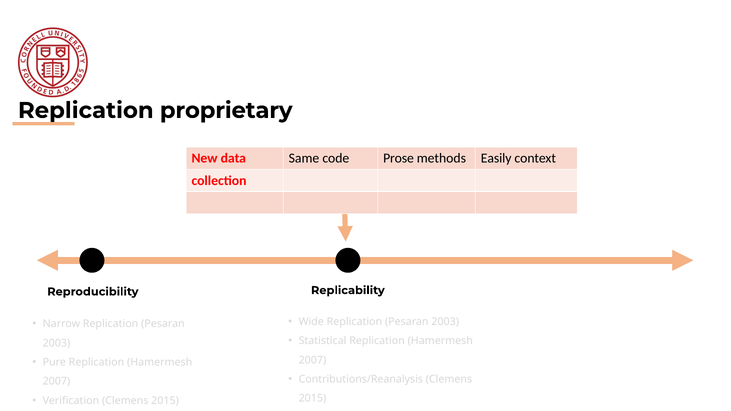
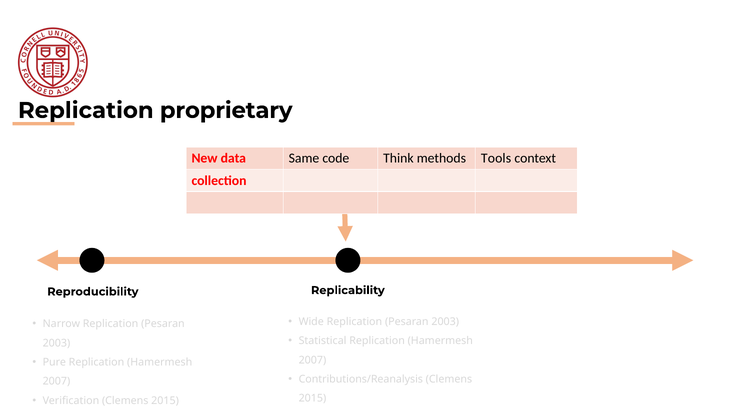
Prose: Prose -> Think
Easily: Easily -> Tools
